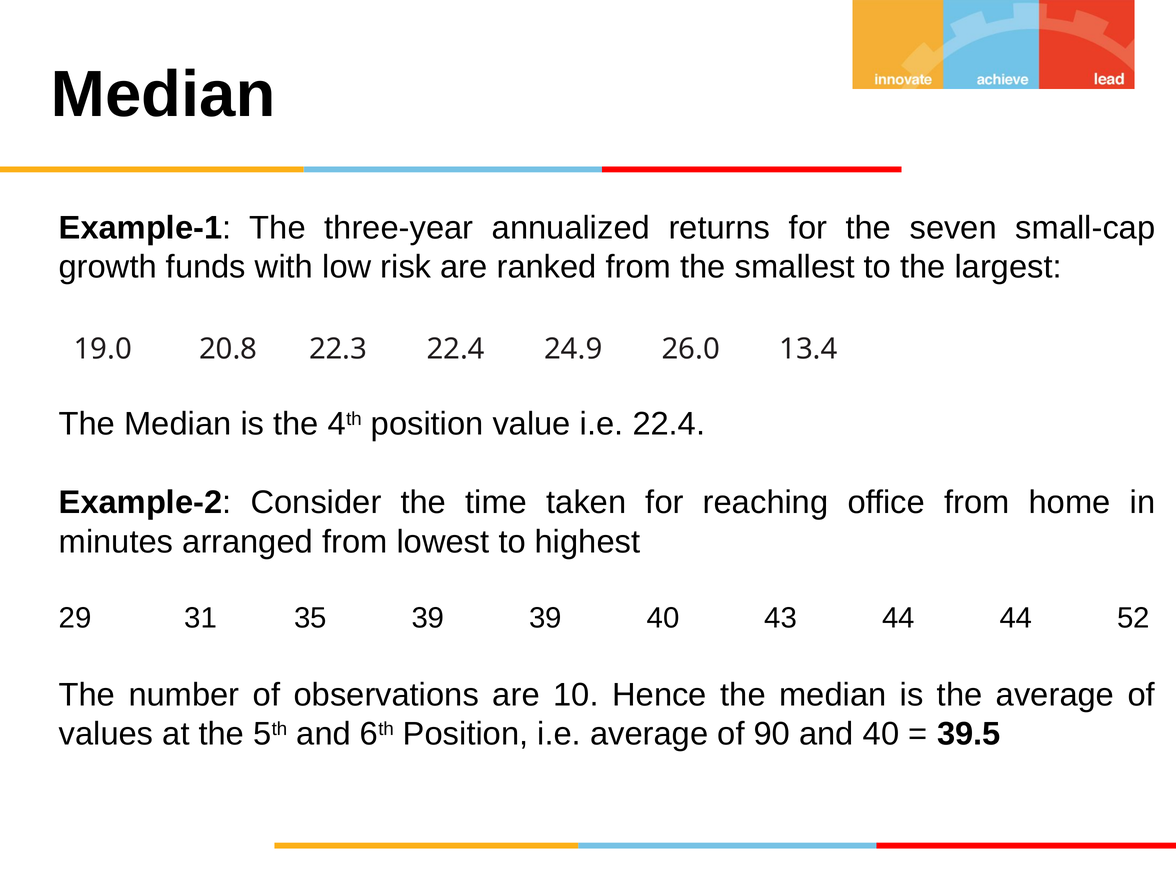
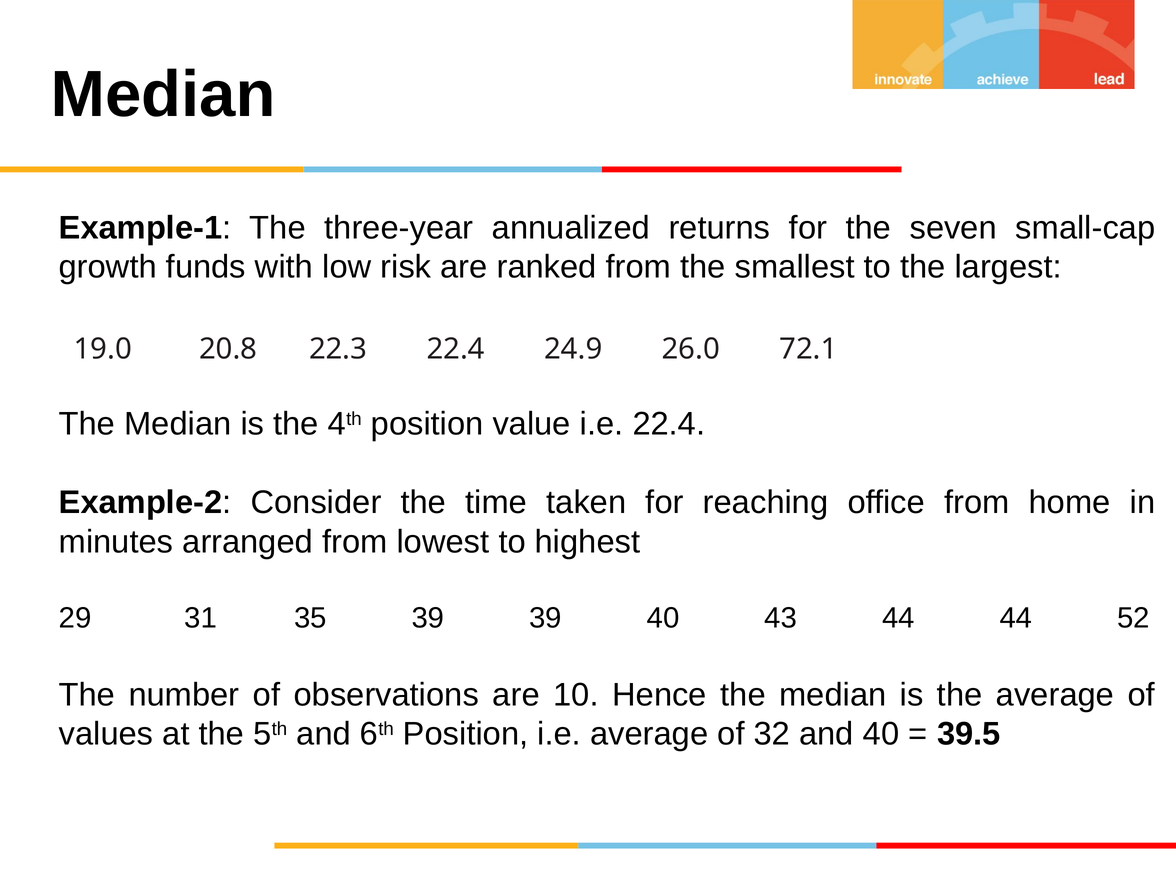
13.4: 13.4 -> 72.1
90: 90 -> 32
